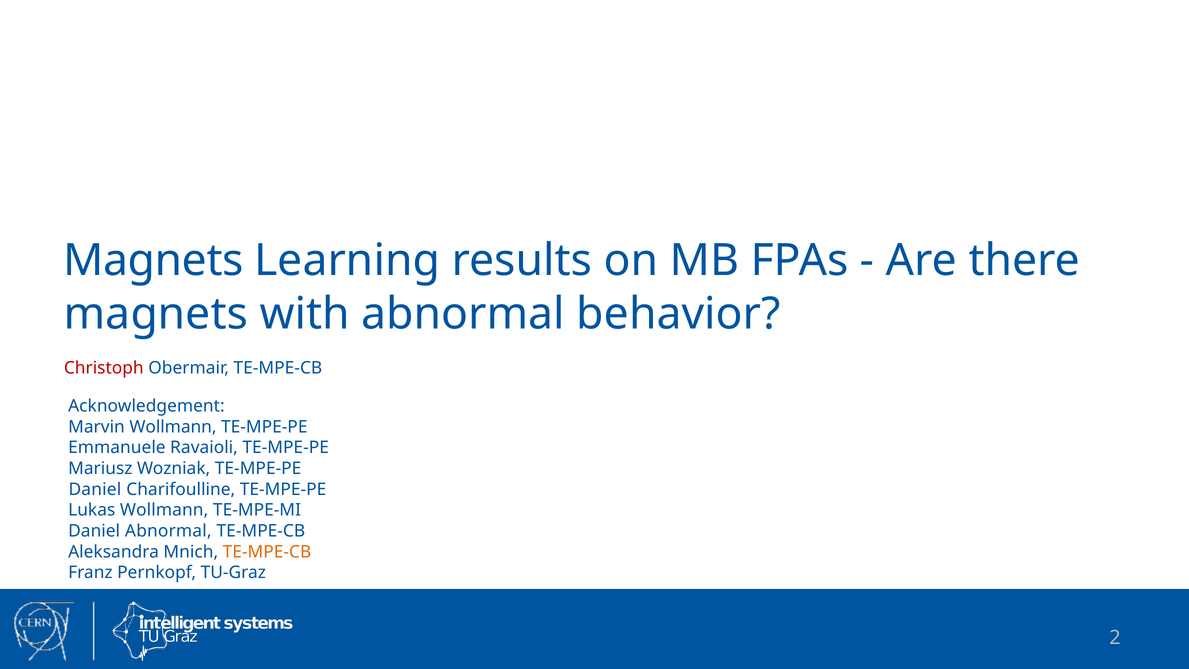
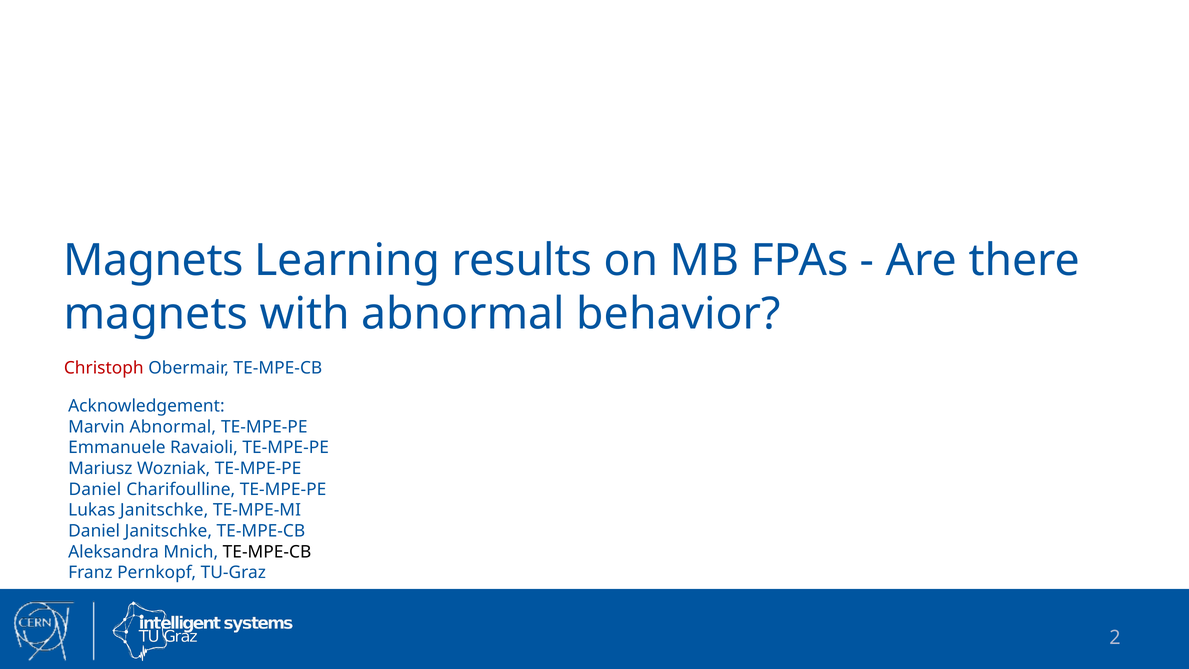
Marvin Wollmann: Wollmann -> Abnormal
Lukas Wollmann: Wollmann -> Janitschke
Daniel Abnormal: Abnormal -> Janitschke
TE-MPE-CB at (267, 552) colour: orange -> black
